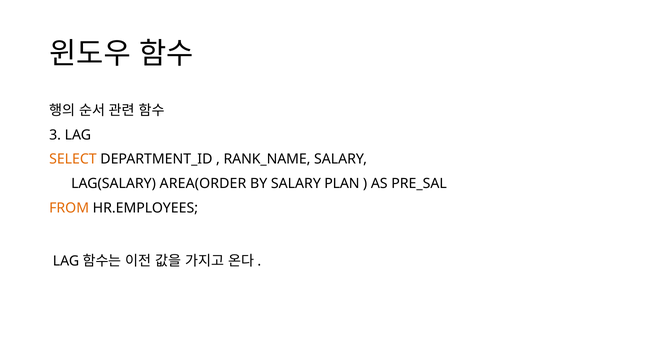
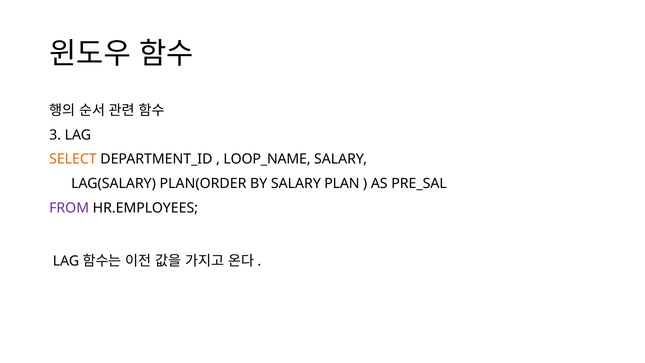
RANK_NAME: RANK_NAME -> LOOP_NAME
AREA(ORDER: AREA(ORDER -> PLAN(ORDER
FROM colour: orange -> purple
